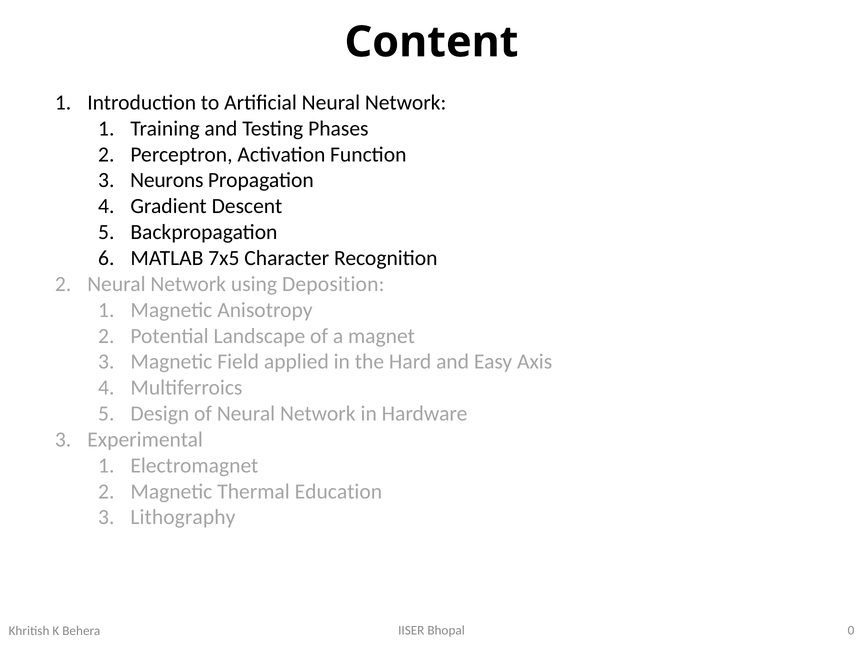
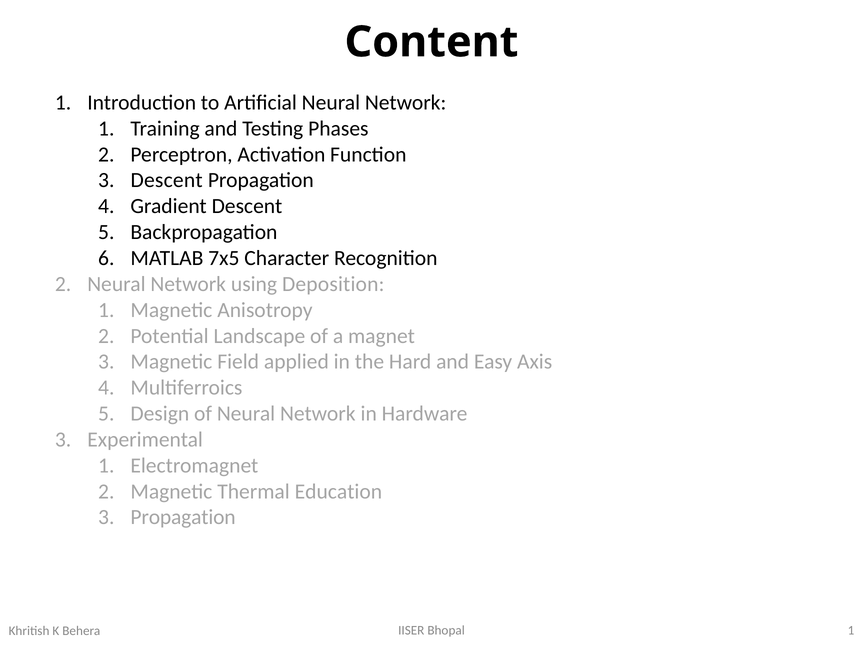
Neurons at (167, 180): Neurons -> Descent
Lithography at (183, 517): Lithography -> Propagation
Bhopal 0: 0 -> 1
